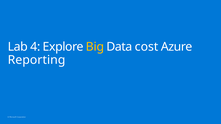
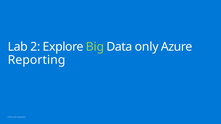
4: 4 -> 2
Big colour: yellow -> light green
cost: cost -> only
